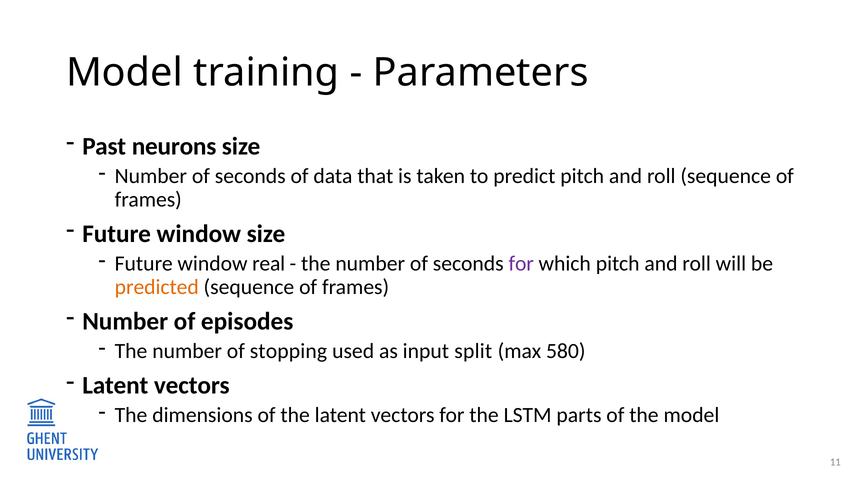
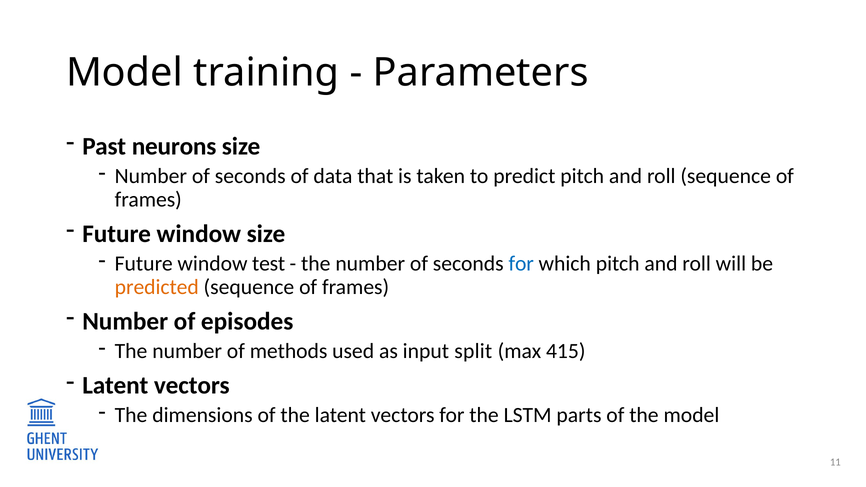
real: real -> test
for at (521, 264) colour: purple -> blue
stopping: stopping -> methods
580: 580 -> 415
